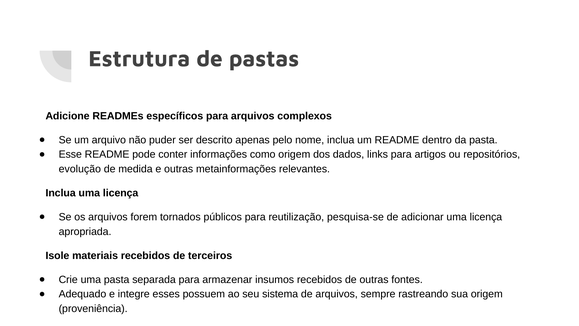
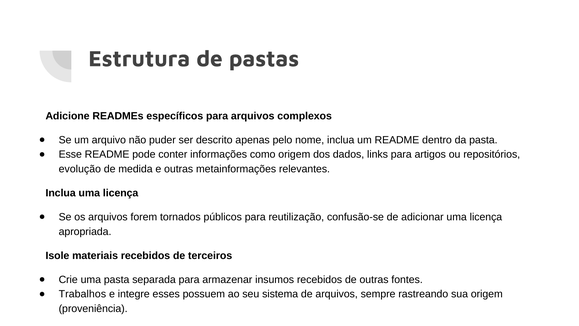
pesquisa-se: pesquisa-se -> confusão-se
Adequado: Adequado -> Trabalhos
